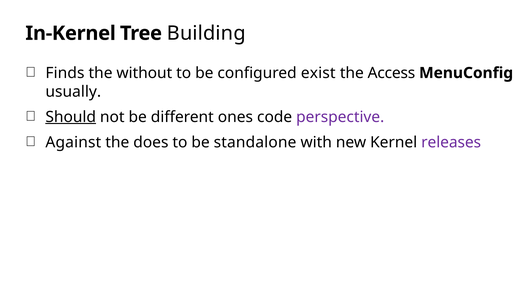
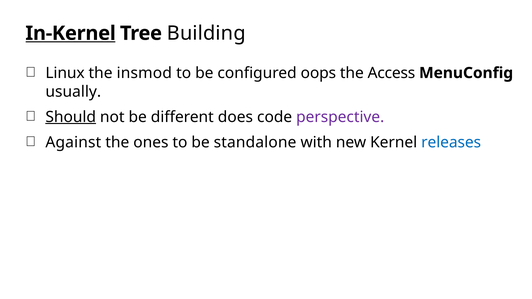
In-Kernel underline: none -> present
Finds: Finds -> Linux
without: without -> insmod
exist: exist -> oops
ones: ones -> does
does: does -> ones
releases colour: purple -> blue
